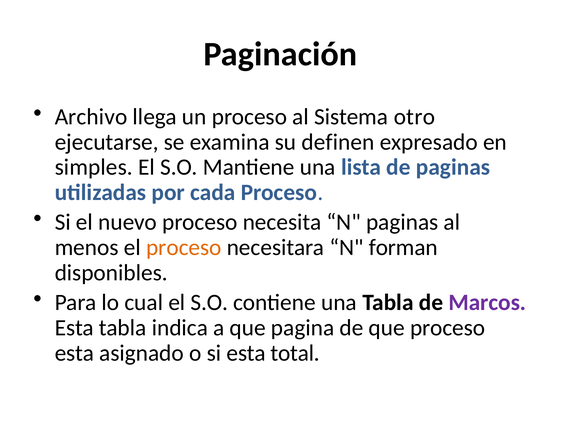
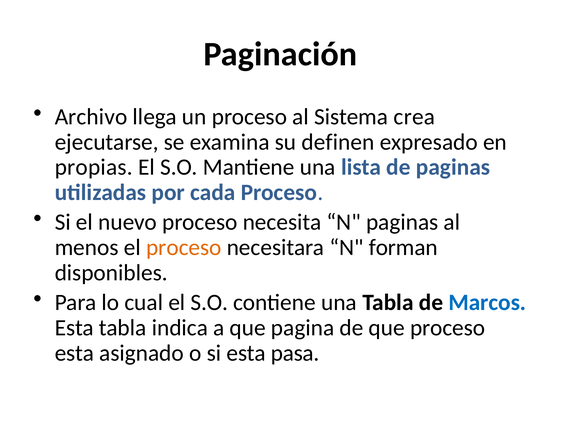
otro: otro -> crea
simples: simples -> propias
Marcos colour: purple -> blue
total: total -> pasa
